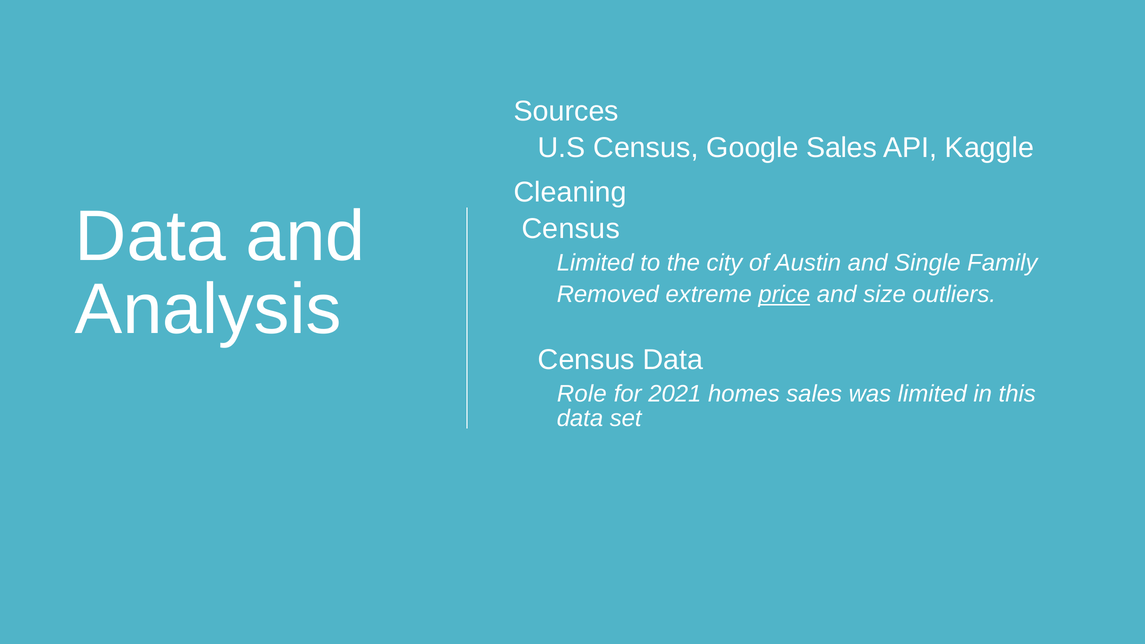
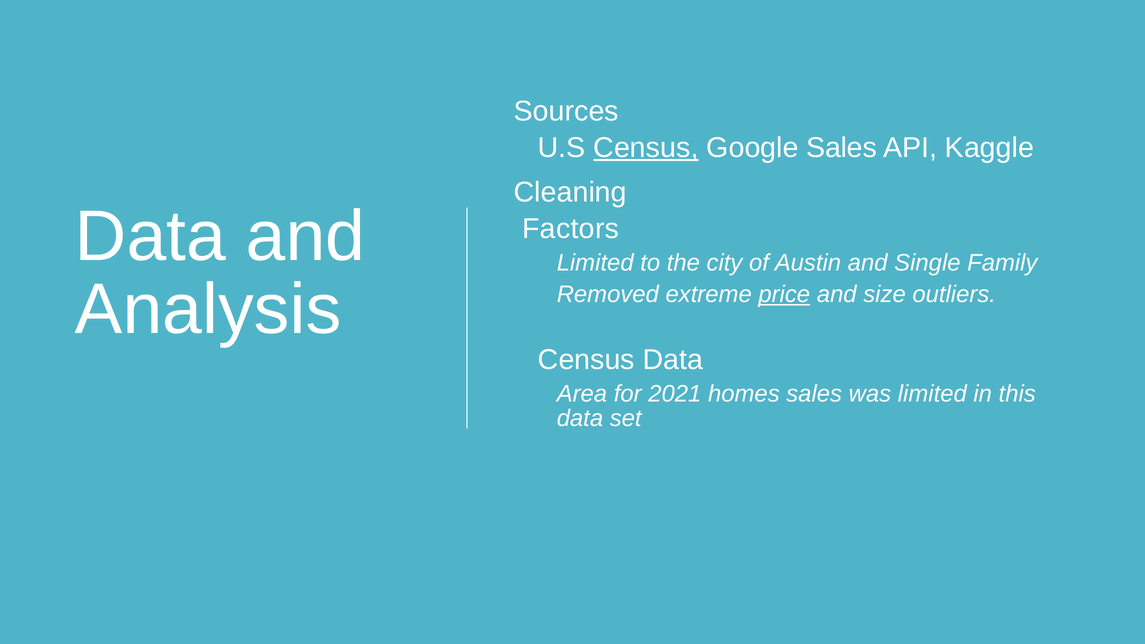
Census at (646, 148) underline: none -> present
Census at (571, 229): Census -> Factors
Role: Role -> Area
